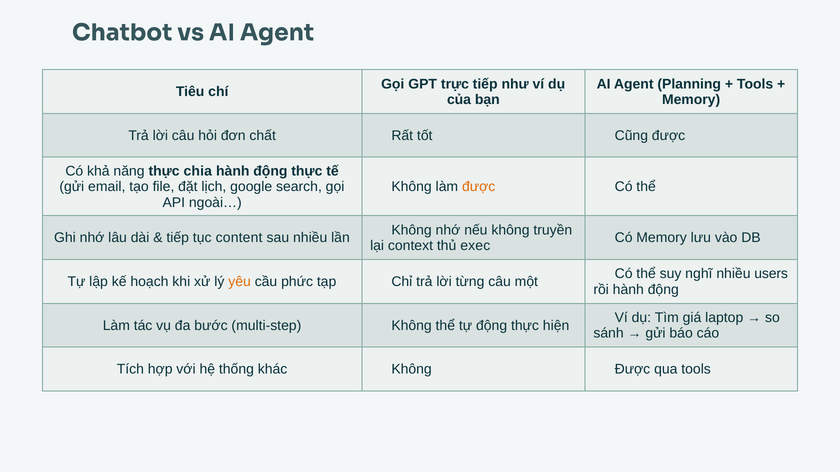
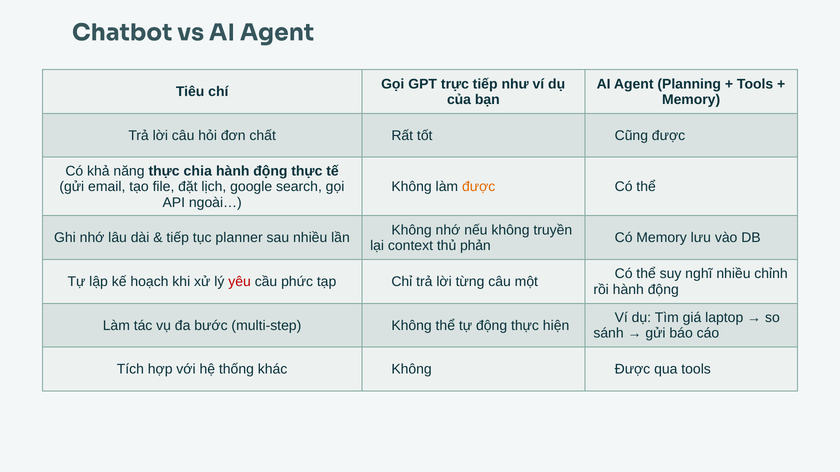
content: content -> planner
exec: exec -> phản
users: users -> chỉnh
yêu colour: orange -> red
